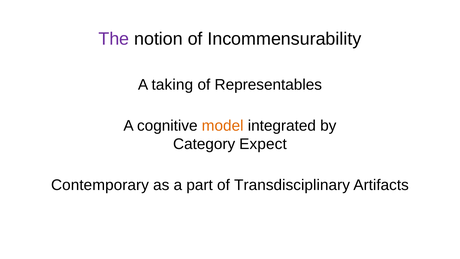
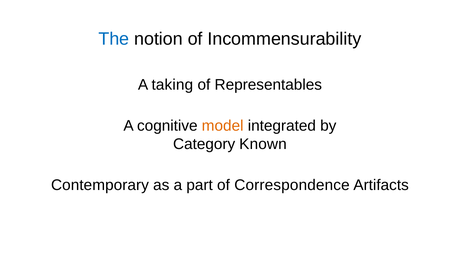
The colour: purple -> blue
Expect: Expect -> Known
Transdisciplinary: Transdisciplinary -> Correspondence
